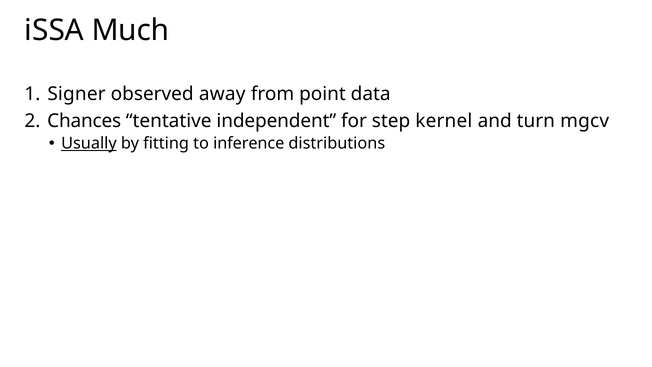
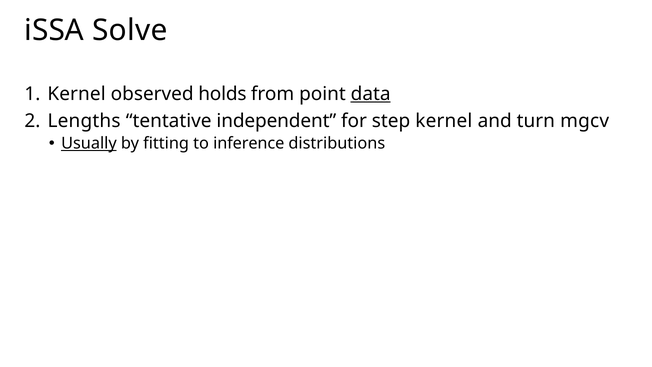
Much: Much -> Solve
Signer at (77, 94): Signer -> Kernel
away: away -> holds
data underline: none -> present
Chances: Chances -> Lengths
